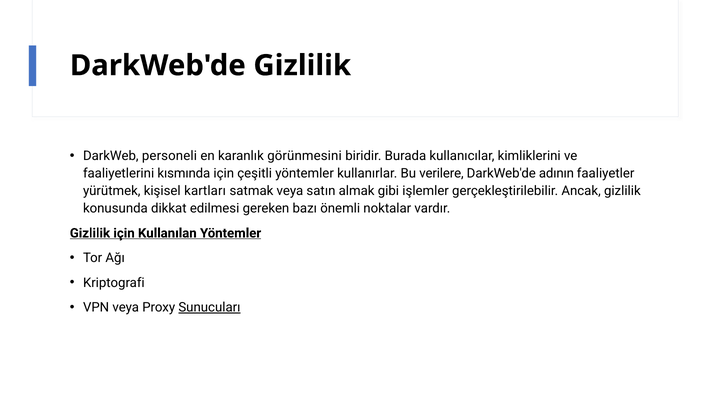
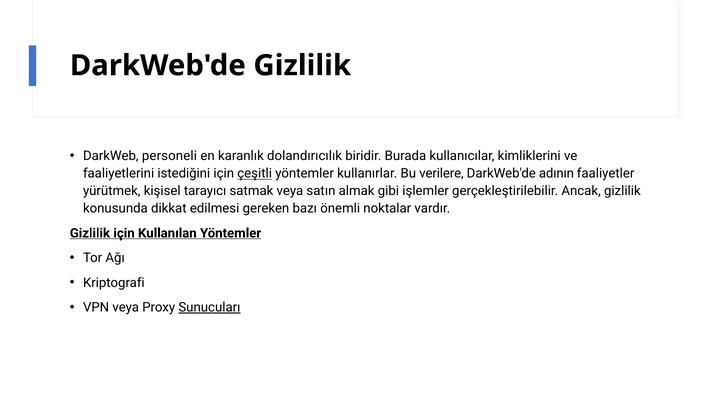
görünmesini: görünmesini -> dolandırıcılık
kısmında: kısmında -> istediğini
çeşitli underline: none -> present
kartları: kartları -> tarayıcı
